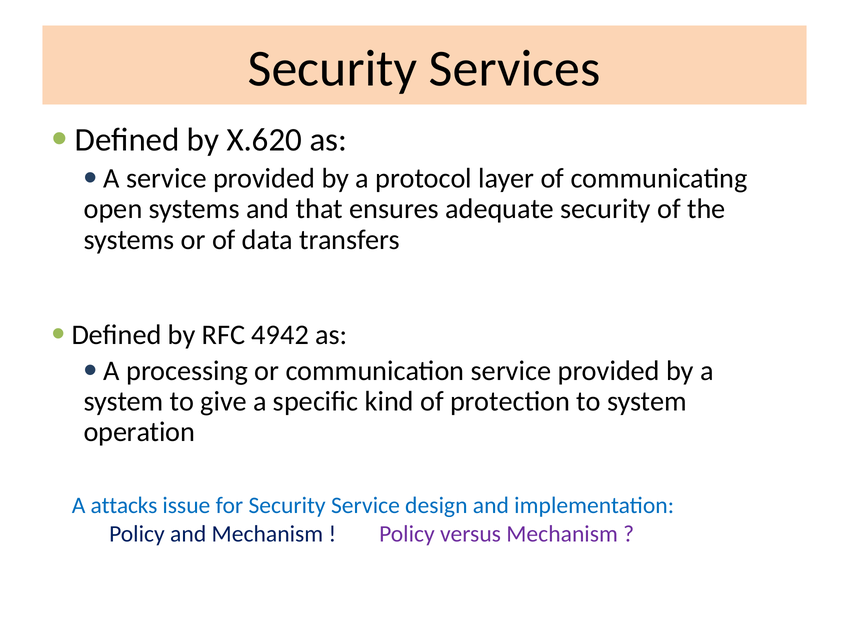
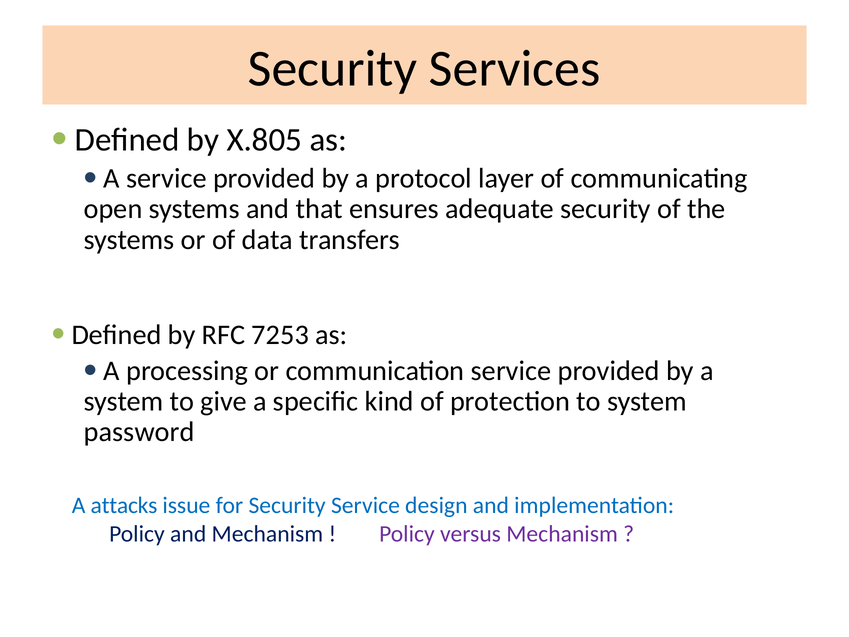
X.620: X.620 -> X.805
4942: 4942 -> 7253
operation: operation -> password
